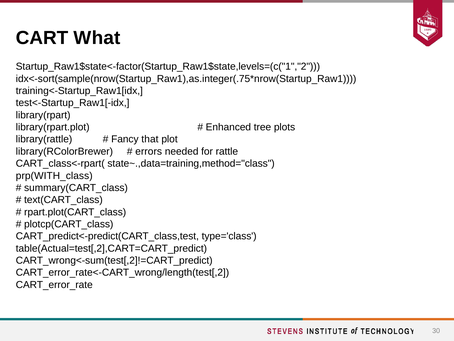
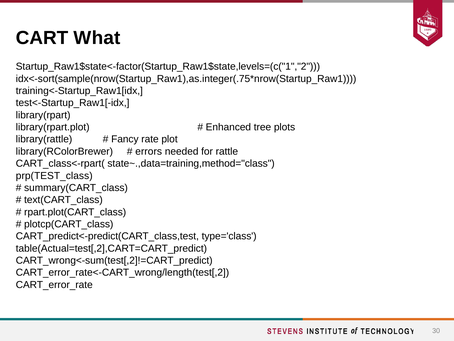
that: that -> rate
prp(WITH_class: prp(WITH_class -> prp(TEST_class
